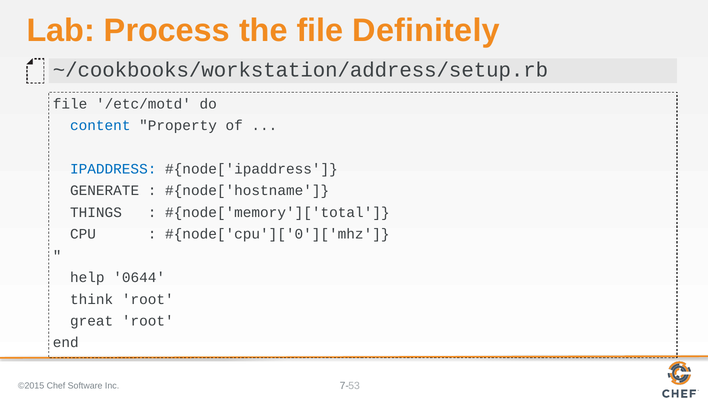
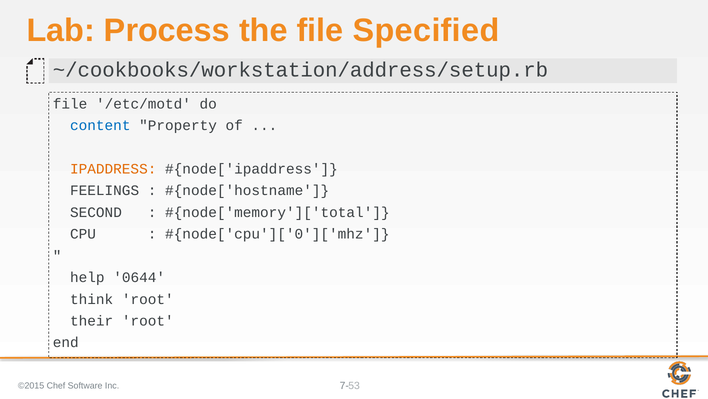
Definitely: Definitely -> Specified
IPADDRESS colour: blue -> orange
GENERATE: GENERATE -> FEELINGS
THINGS: THINGS -> SECOND
great: great -> their
